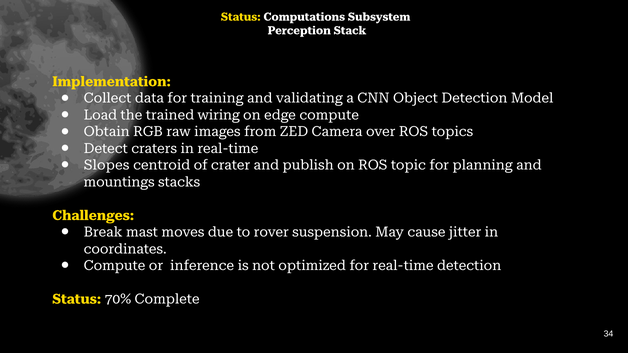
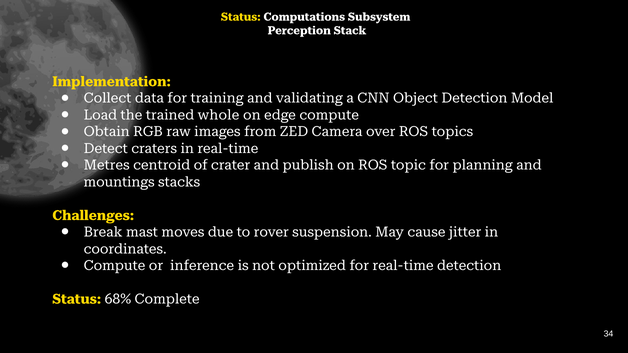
wiring: wiring -> whole
Slopes: Slopes -> Metres
70%: 70% -> 68%
